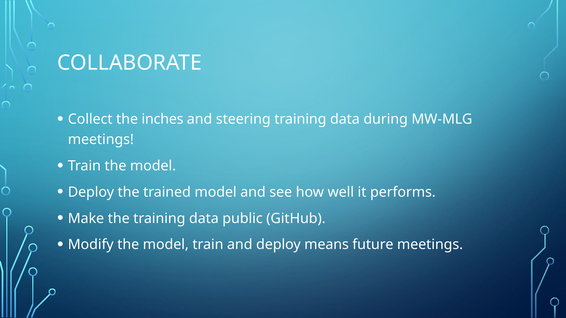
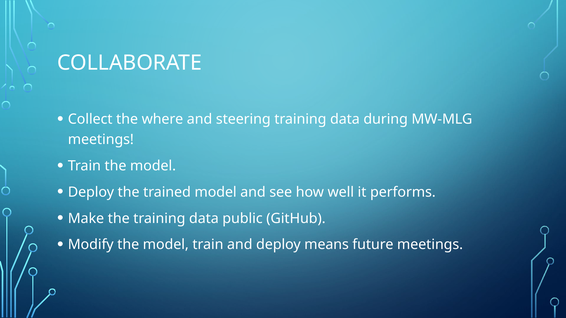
inches: inches -> where
